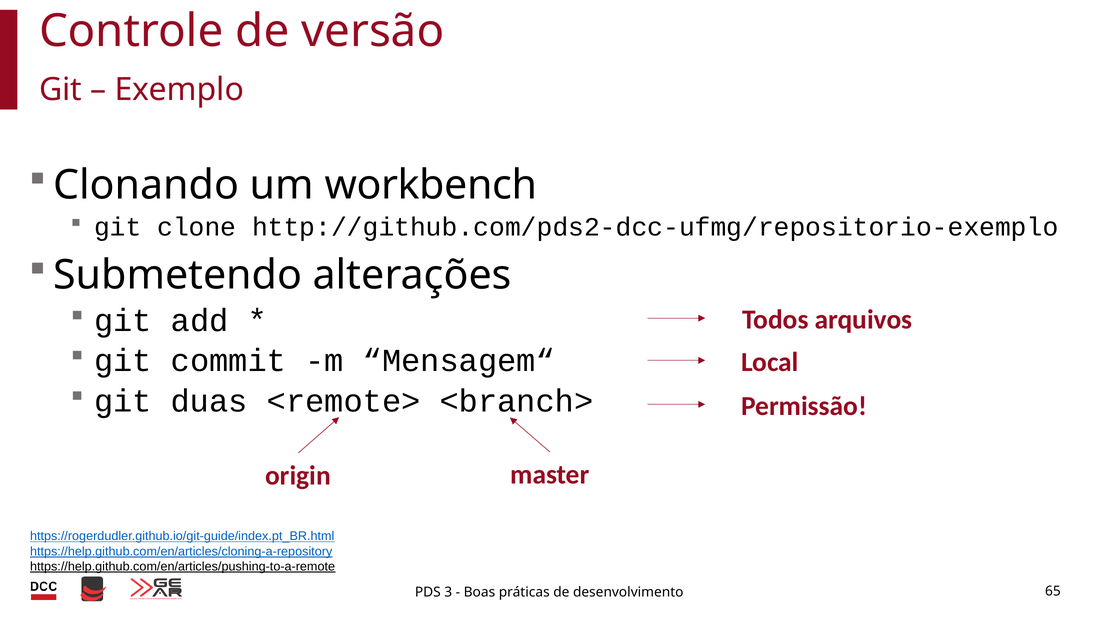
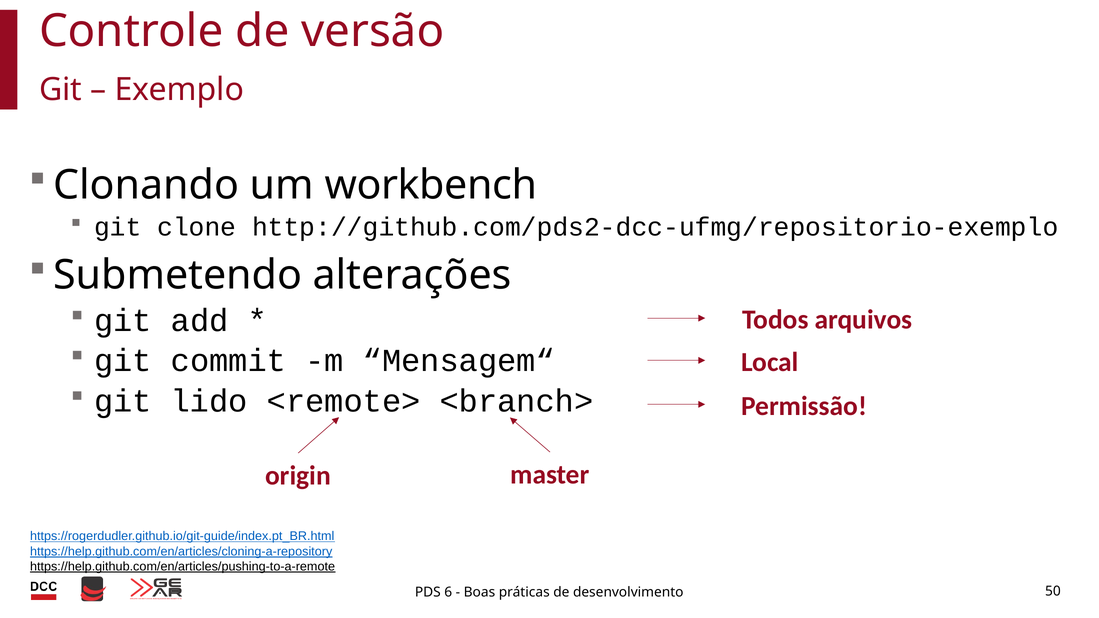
duas: duas -> lido
3: 3 -> 6
65: 65 -> 50
